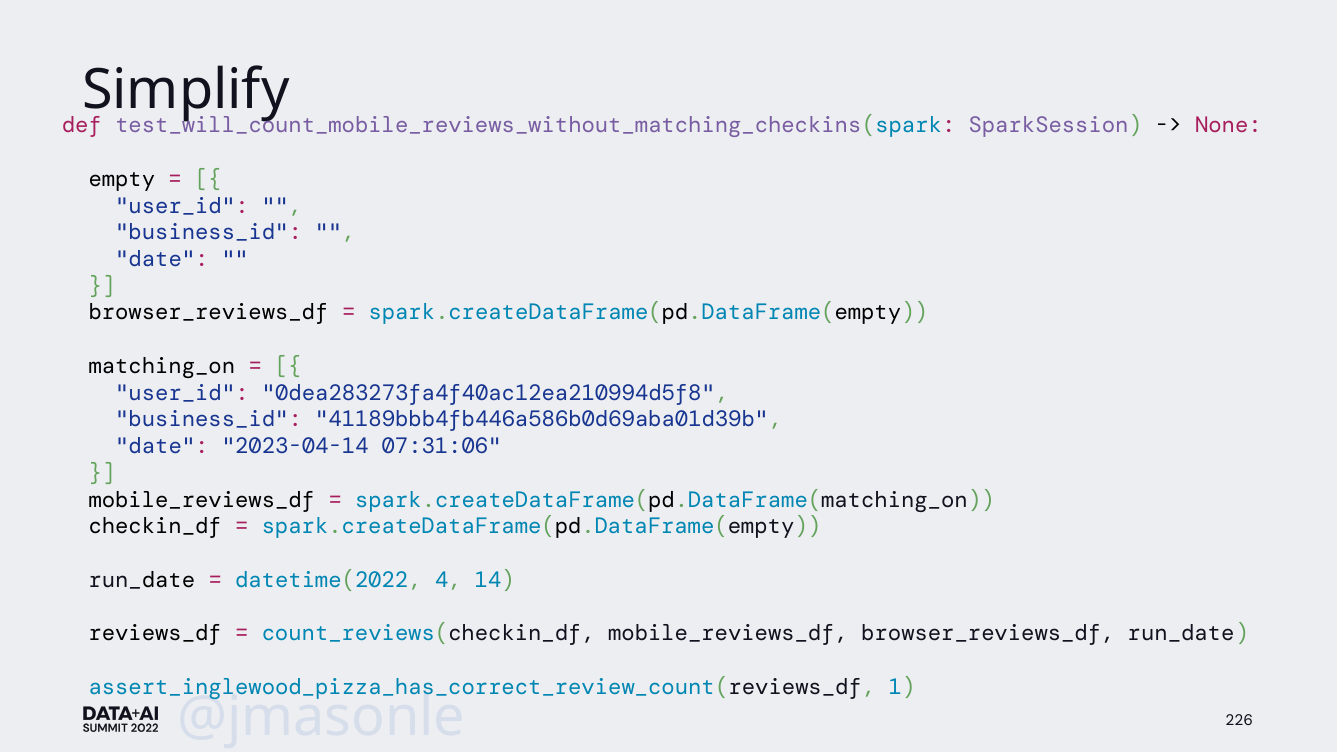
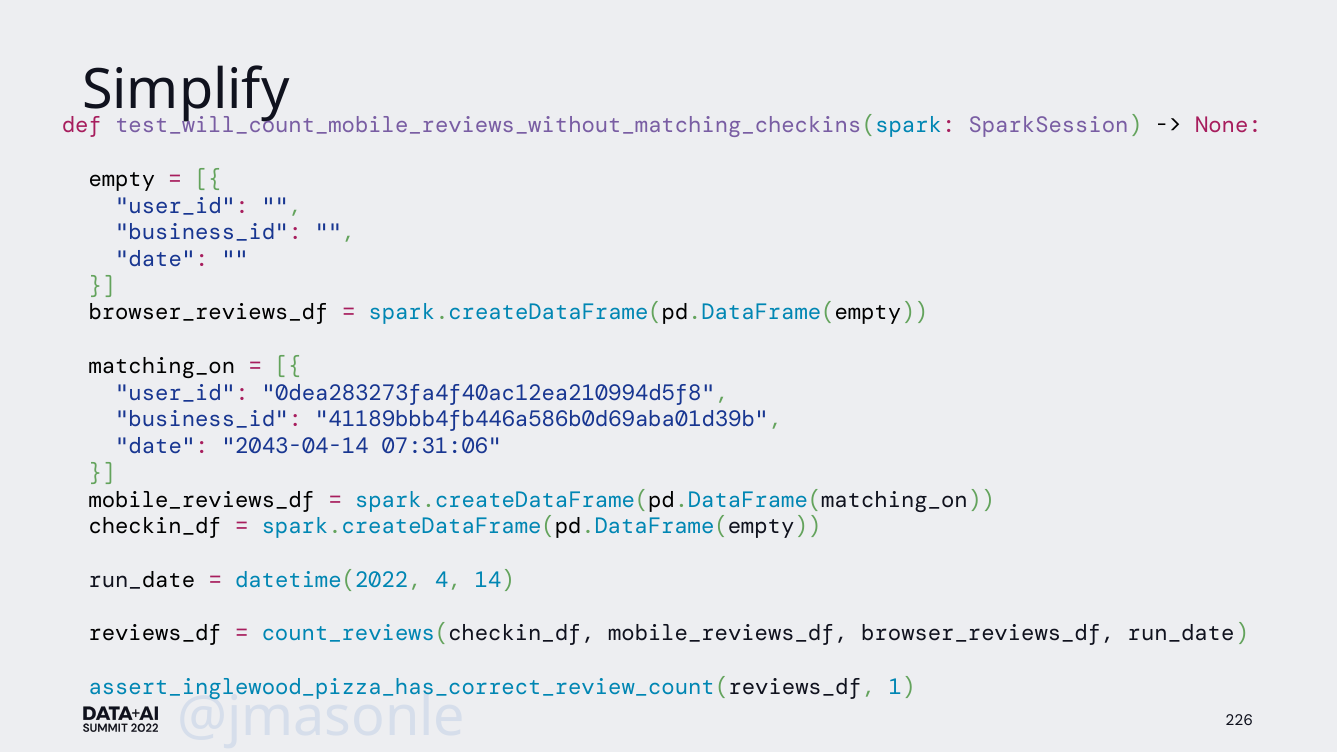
2023-04-14: 2023-04-14 -> 2043-04-14
